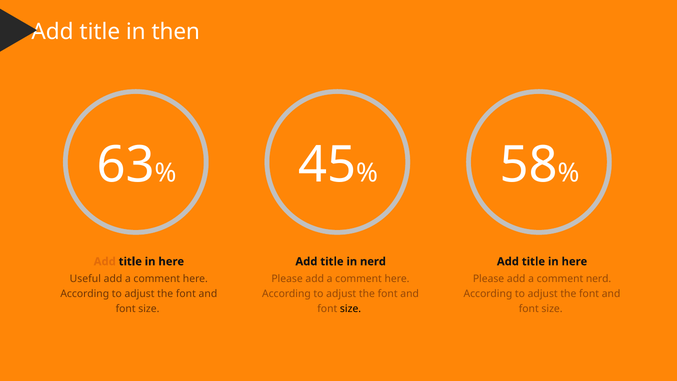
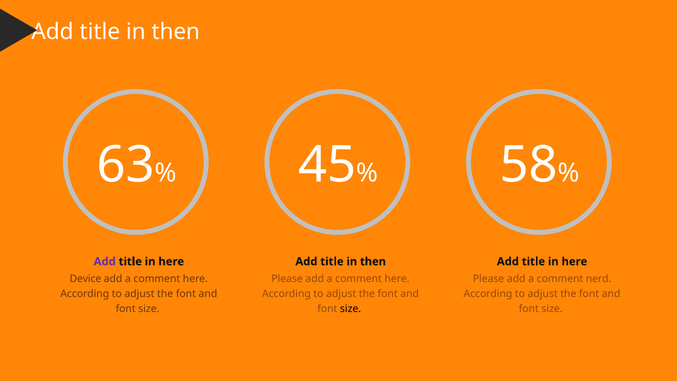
Add at (105, 261) colour: orange -> purple
nerd at (373, 261): nerd -> then
Useful: Useful -> Device
